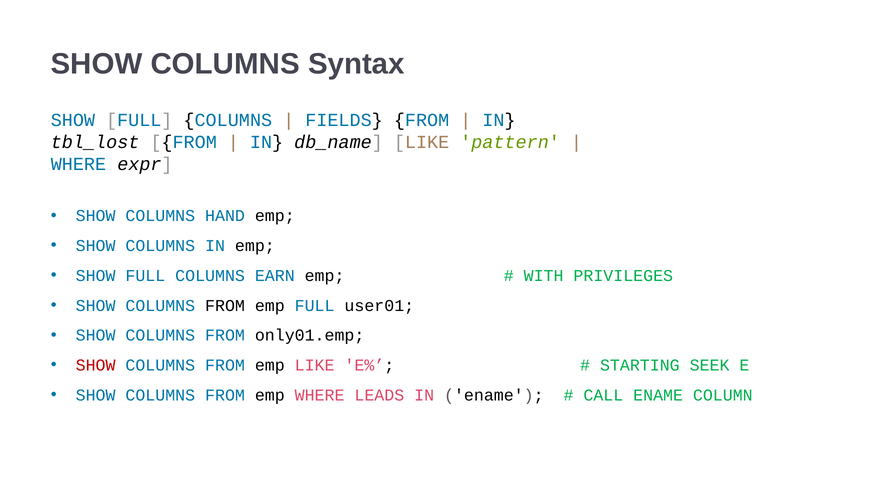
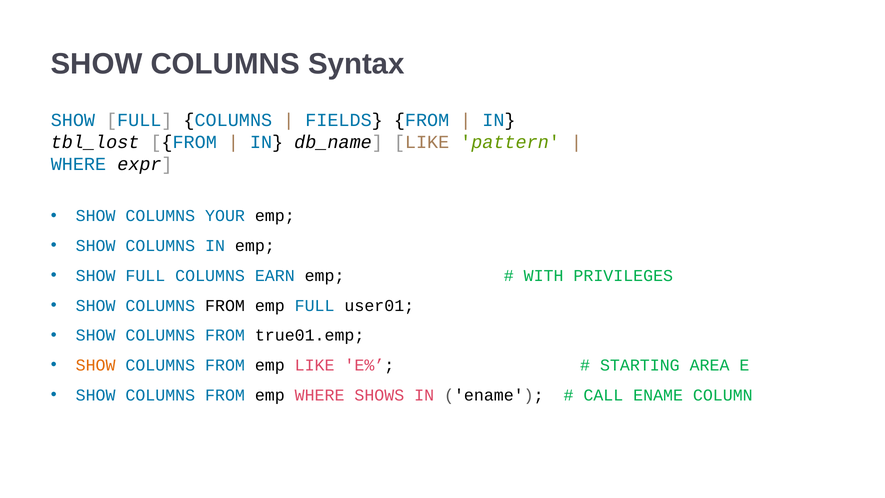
HAND: HAND -> YOUR
only01.emp: only01.emp -> true01.emp
SHOW at (96, 365) colour: red -> orange
SEEK: SEEK -> AREA
LEADS: LEADS -> SHOWS
